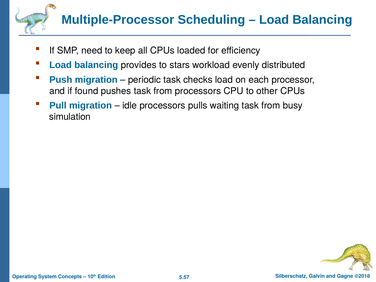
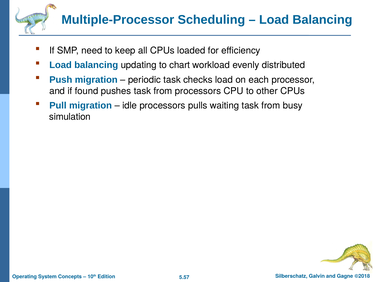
provides: provides -> updating
stars: stars -> chart
